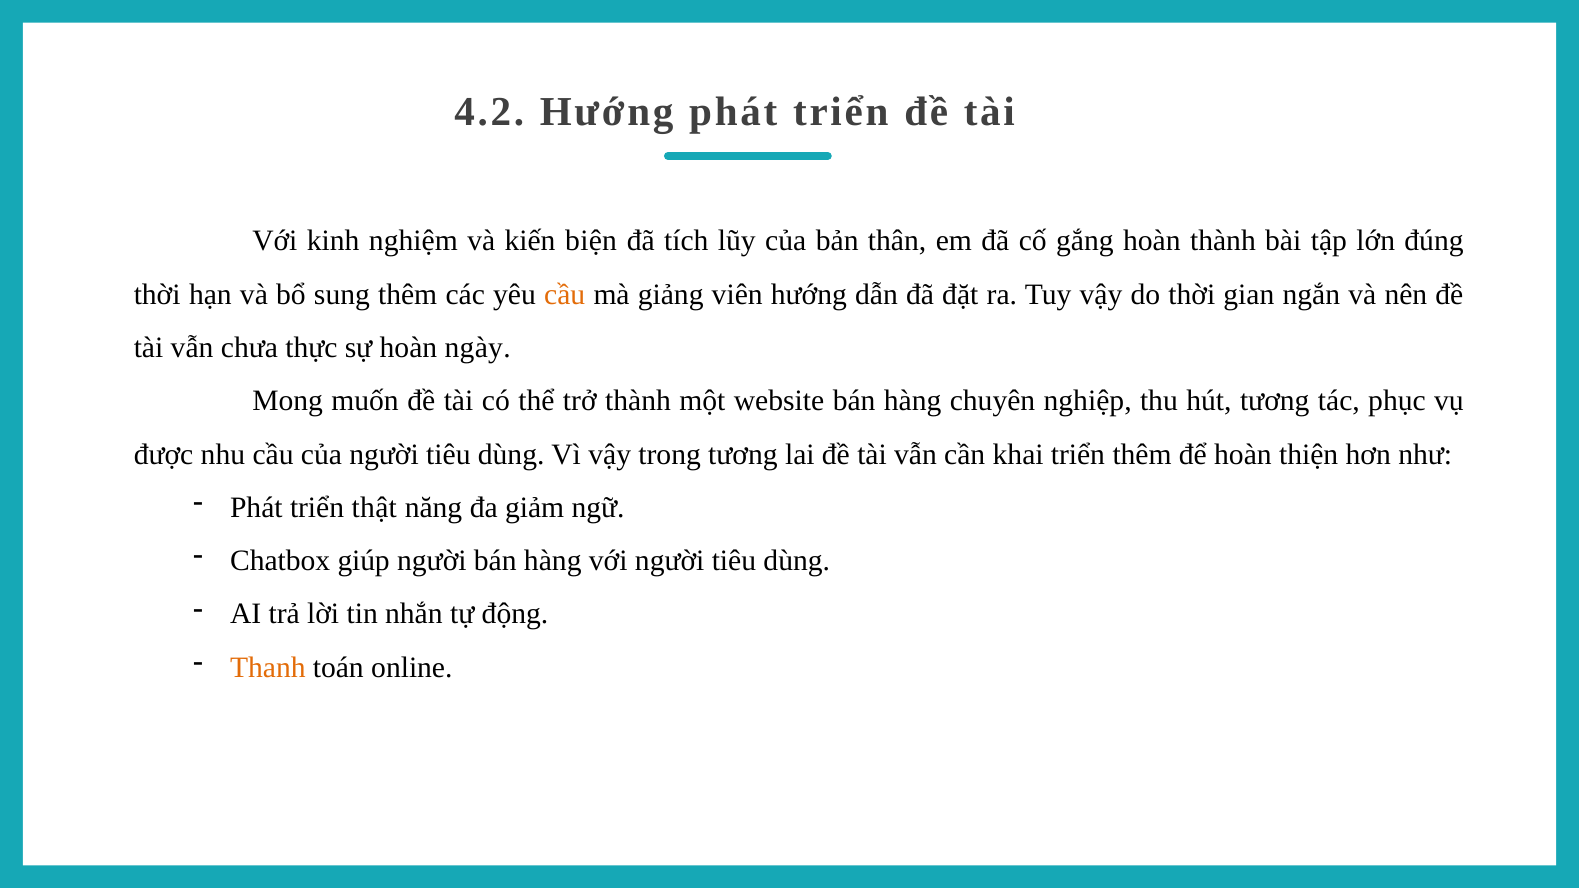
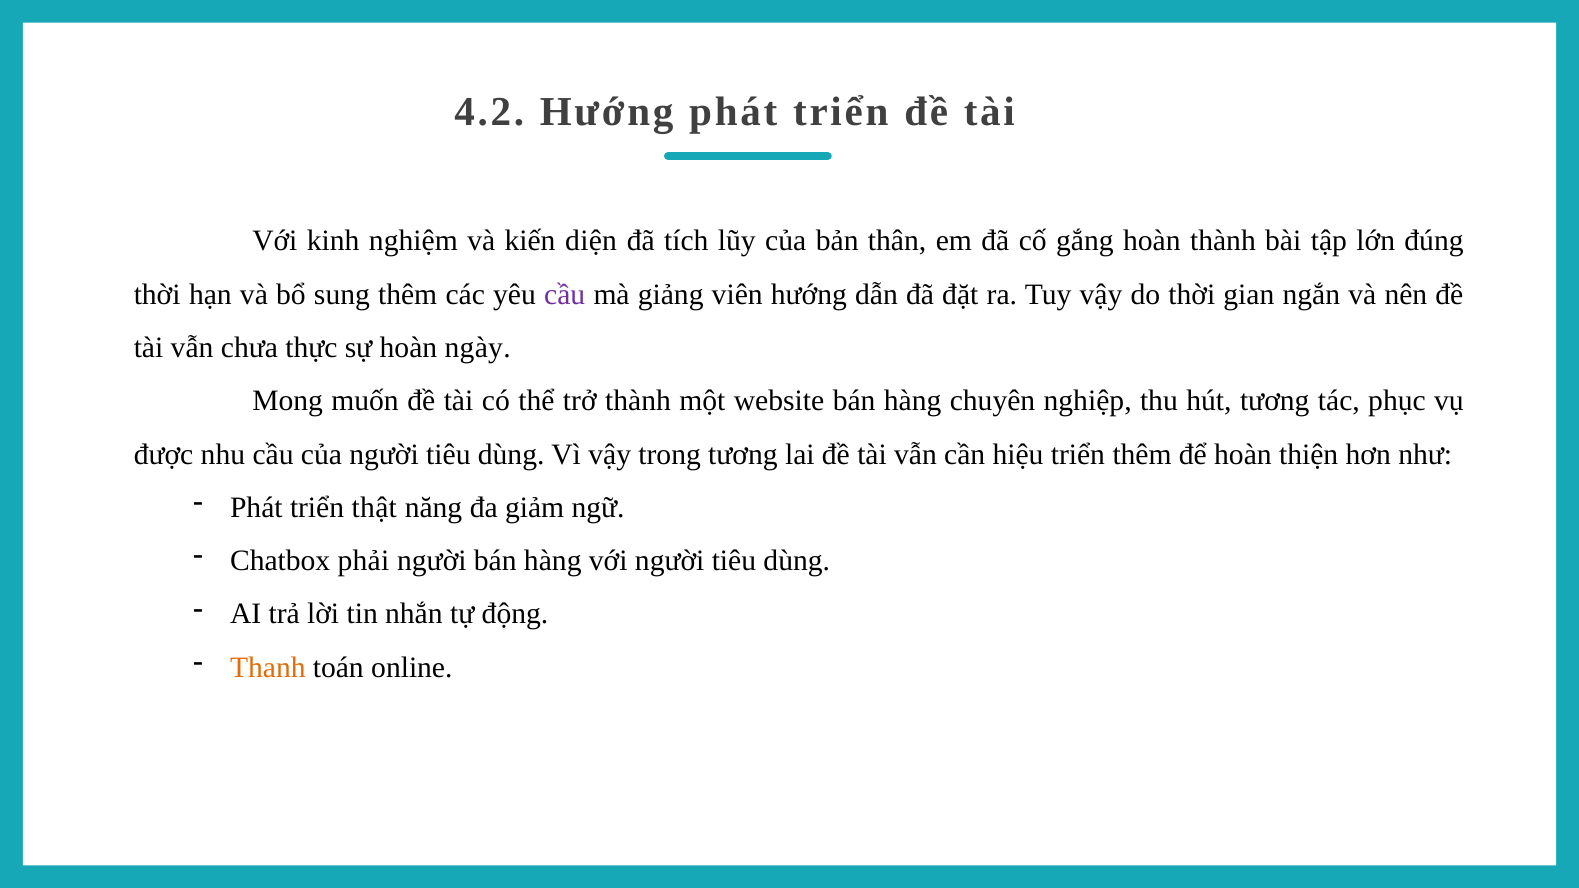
biện: biện -> diện
cầu at (565, 295) colour: orange -> purple
khai: khai -> hiệu
giúp: giúp -> phải
